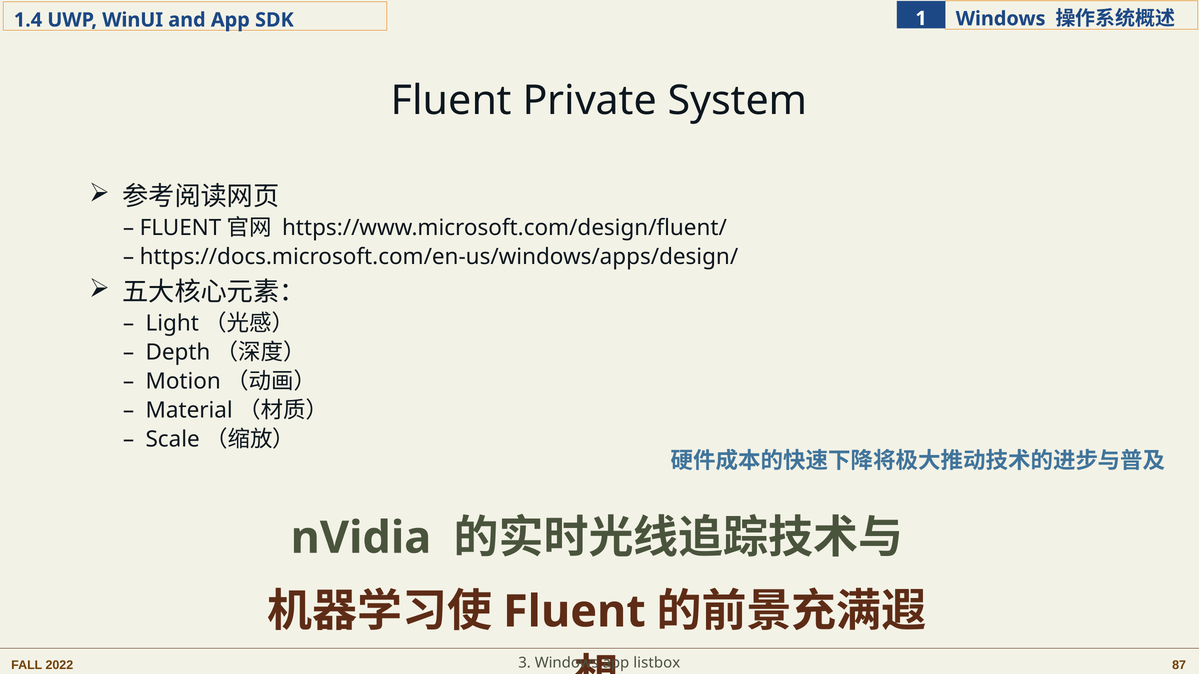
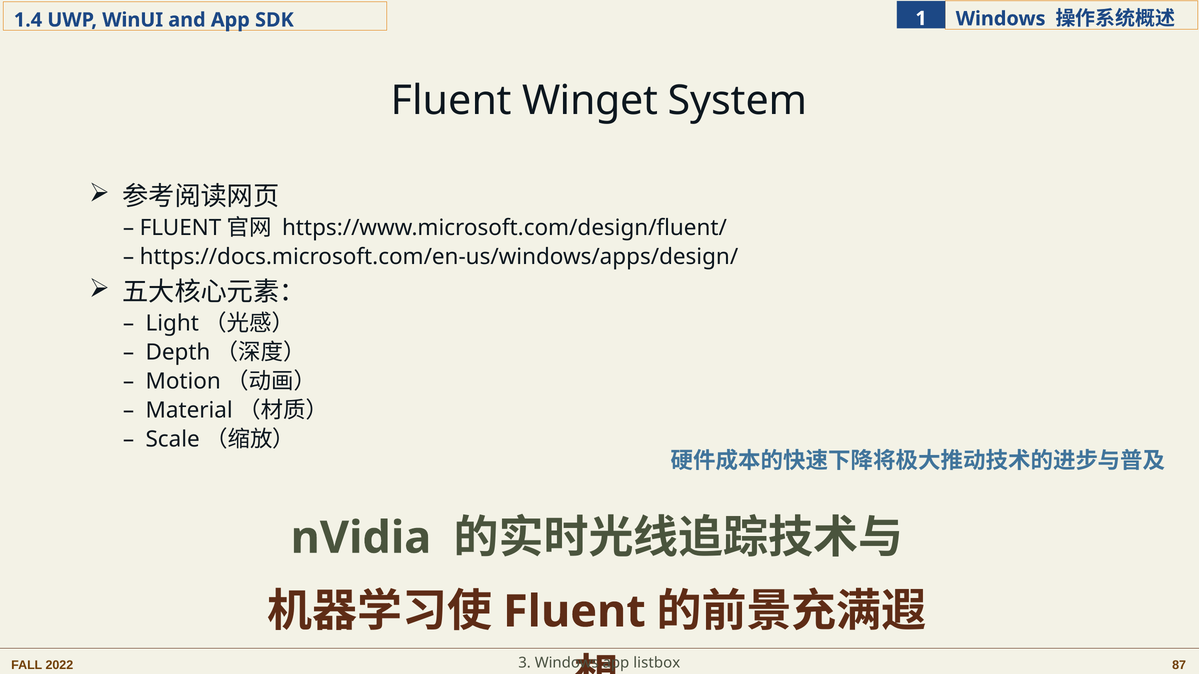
Private: Private -> Winget
